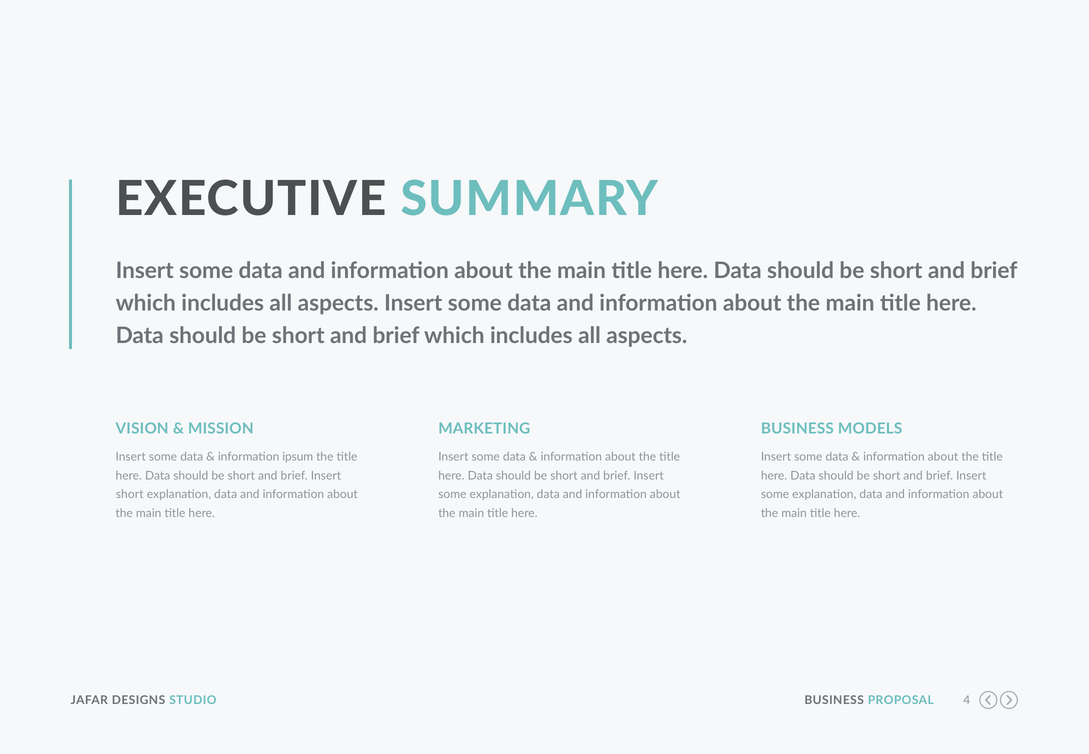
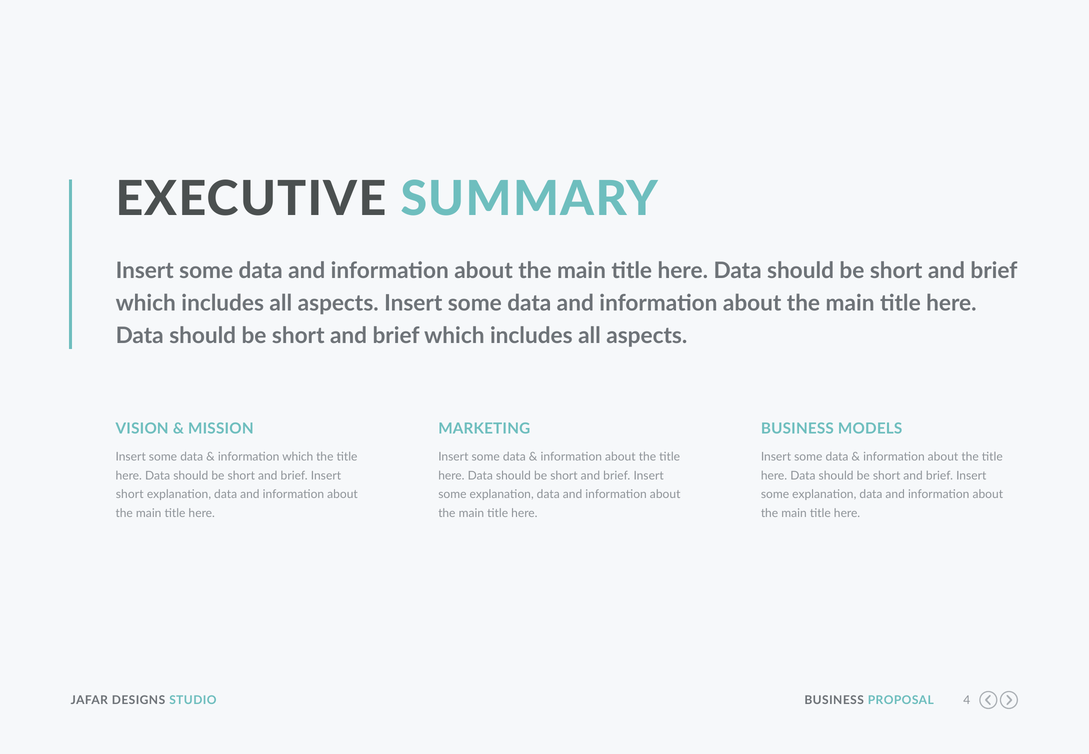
information ipsum: ipsum -> which
